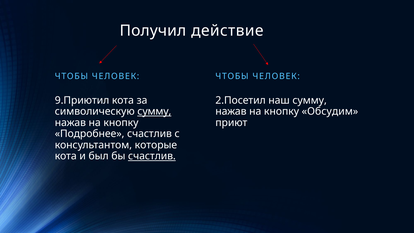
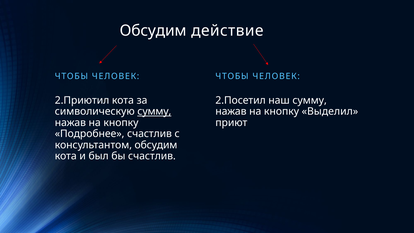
Получил at (153, 31): Получил -> Обсудим
9.Приютил: 9.Приютил -> 2.Приютил
Обсудим: Обсудим -> Выделил
консультантом которые: которые -> обсудим
счастлив at (152, 156) underline: present -> none
